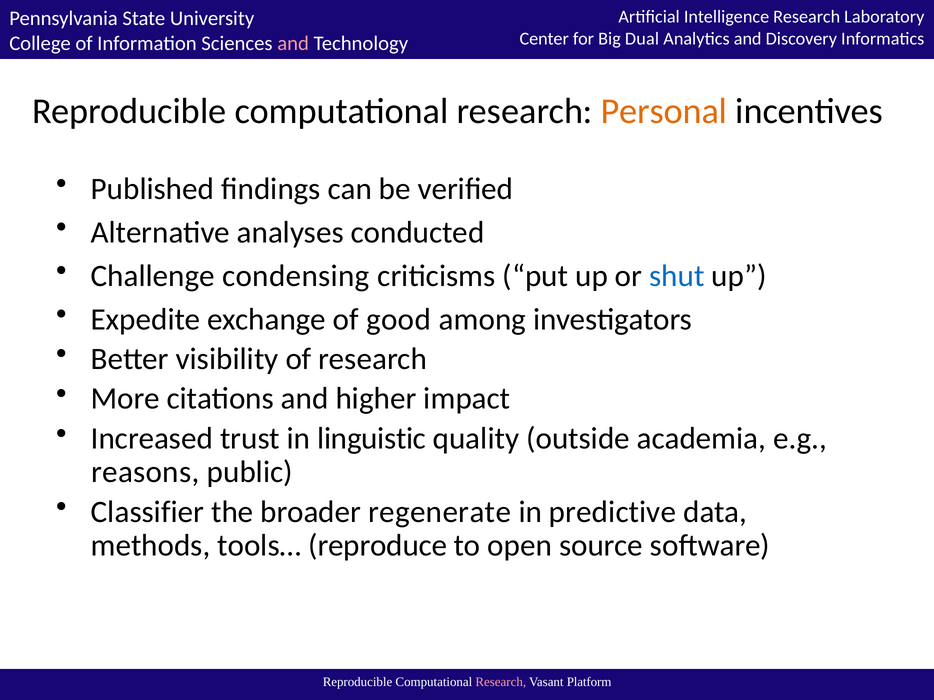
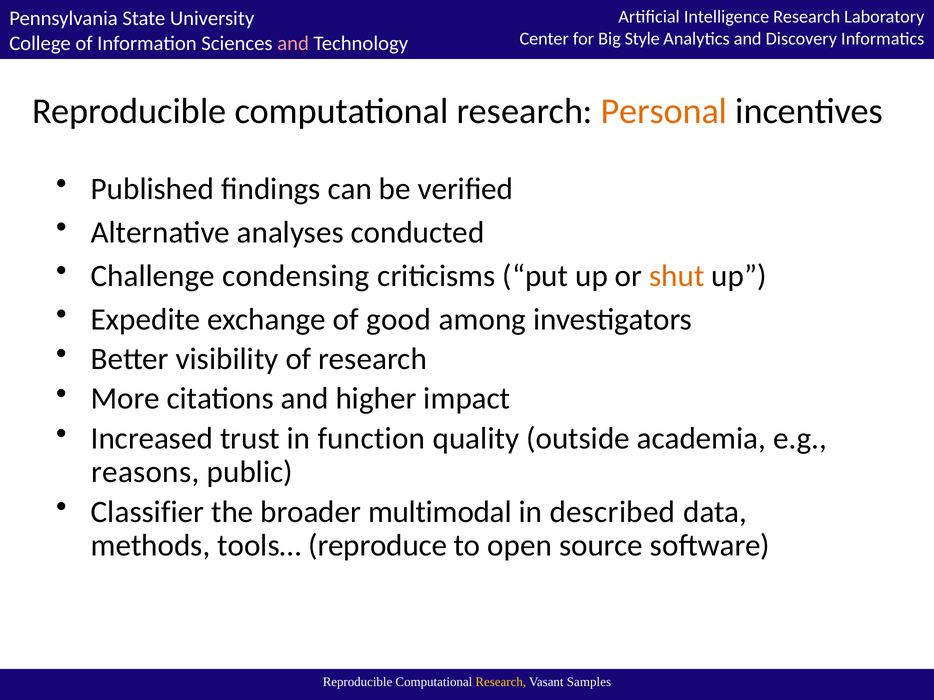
Dual: Dual -> Style
shut colour: blue -> orange
linguistic: linguistic -> function
regenerate: regenerate -> multimodal
predictive: predictive -> described
Research at (501, 683) colour: pink -> yellow
Platform: Platform -> Samples
